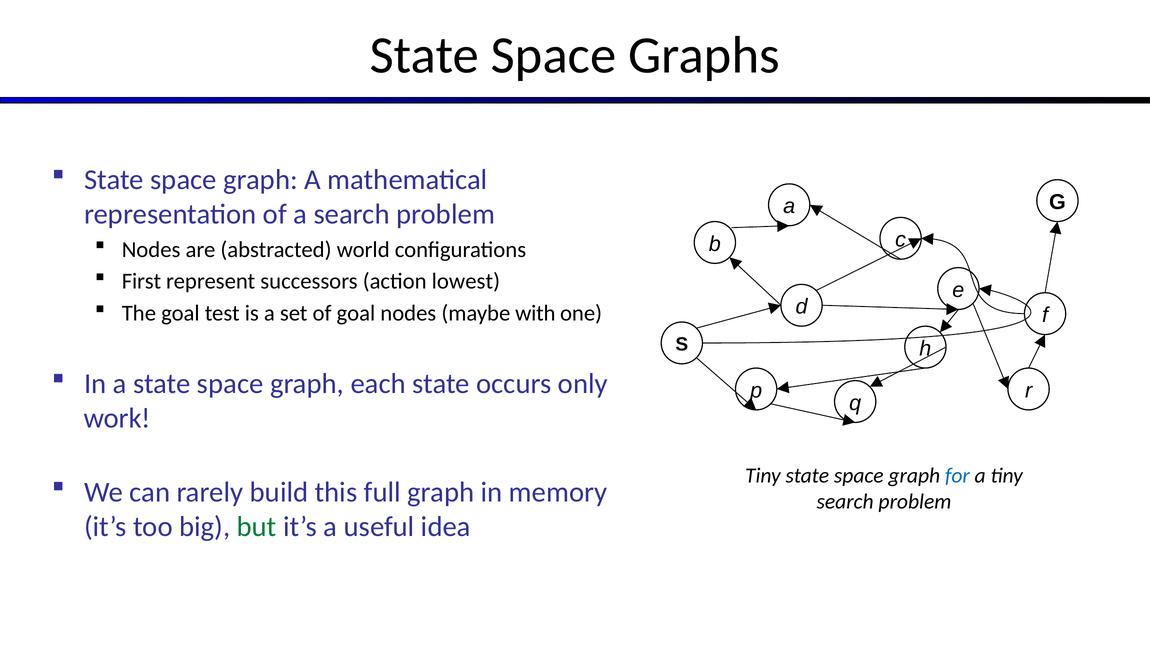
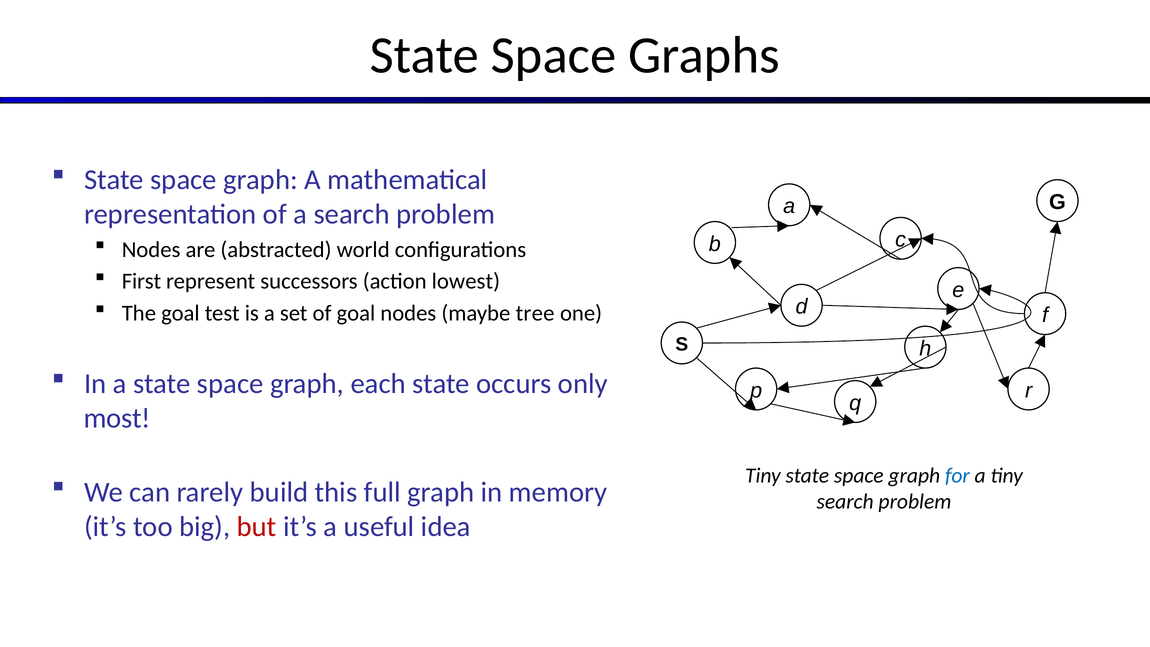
with: with -> tree
work: work -> most
but colour: green -> red
